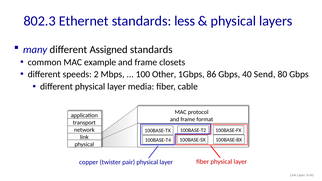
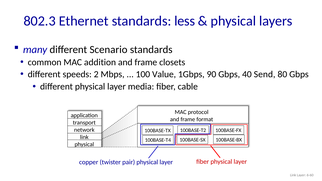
Assigned: Assigned -> Scenario
example: example -> addition
Other: Other -> Value
86: 86 -> 90
